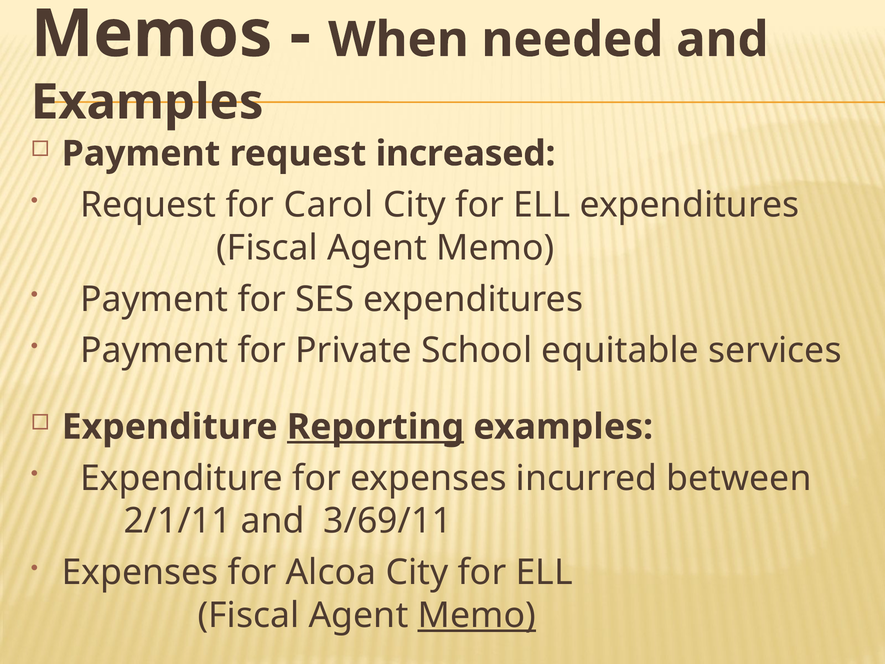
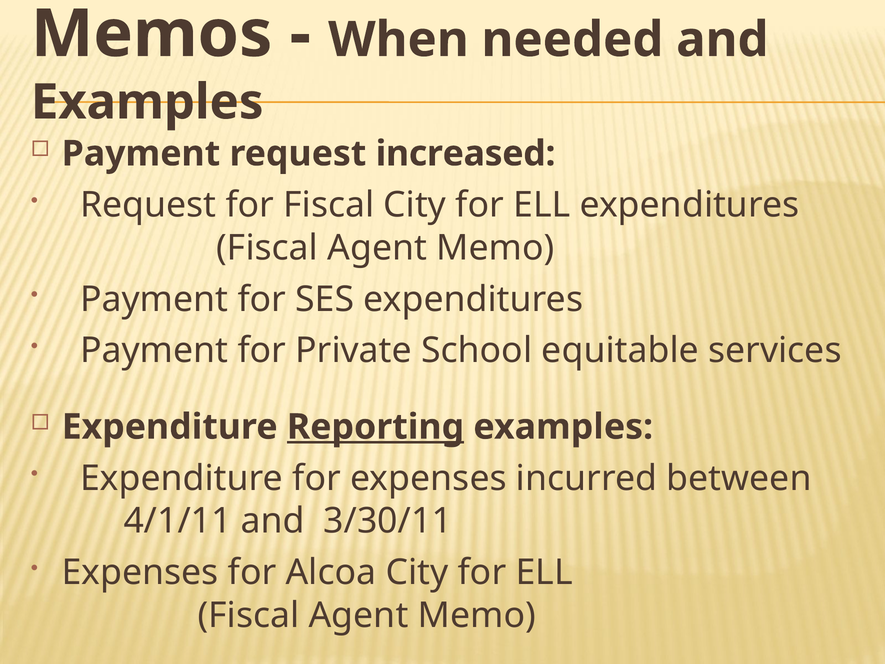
for Carol: Carol -> Fiscal
2/1/11: 2/1/11 -> 4/1/11
3/69/11: 3/69/11 -> 3/30/11
Memo at (477, 615) underline: present -> none
